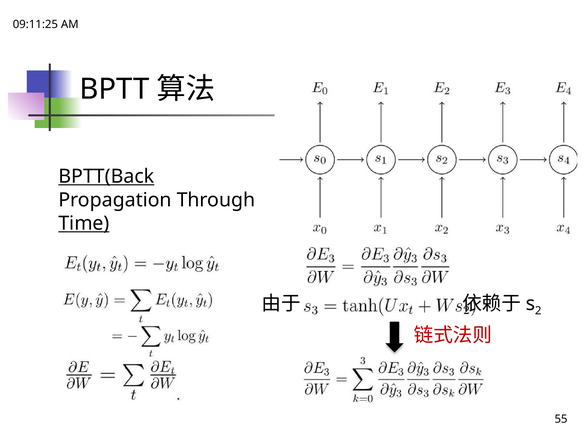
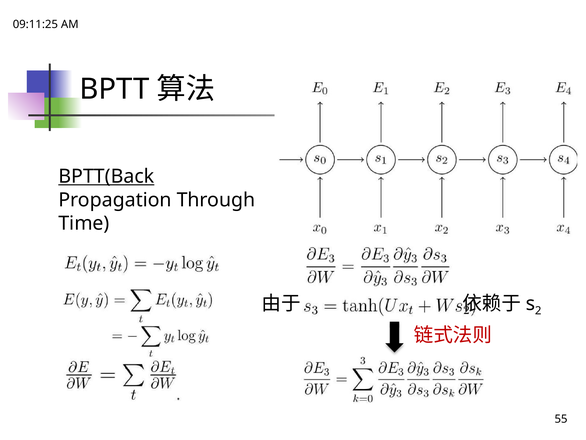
Time underline: present -> none
